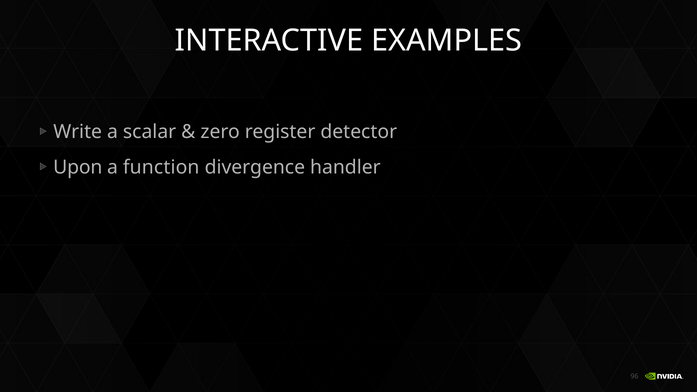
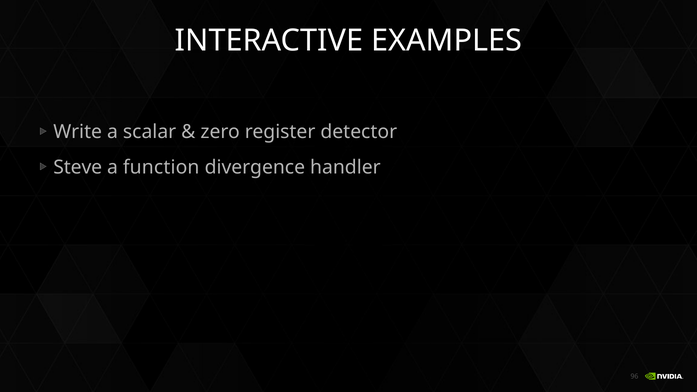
Upon: Upon -> Steve
